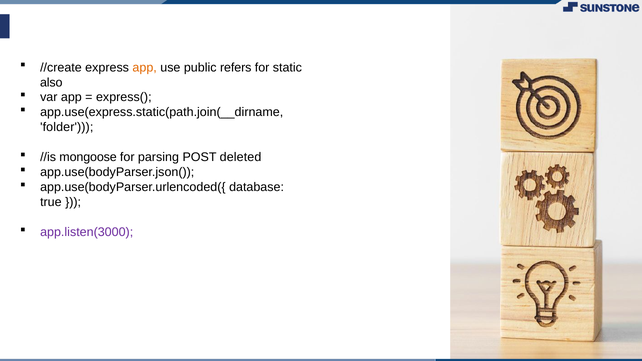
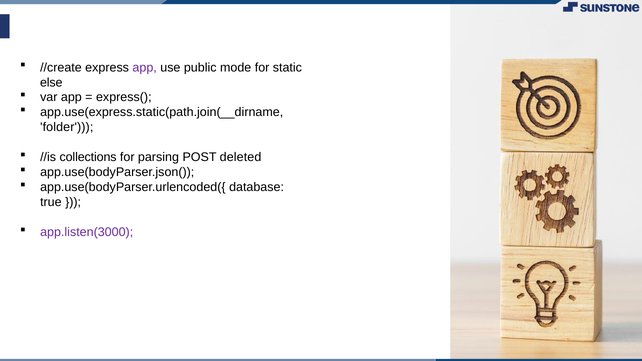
app at (145, 67) colour: orange -> purple
refers: refers -> mode
also: also -> else
mongoose: mongoose -> collections
